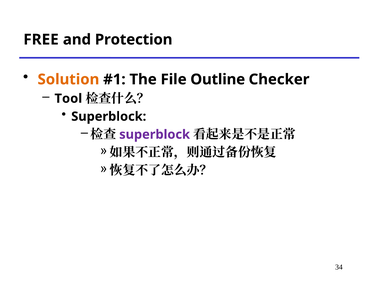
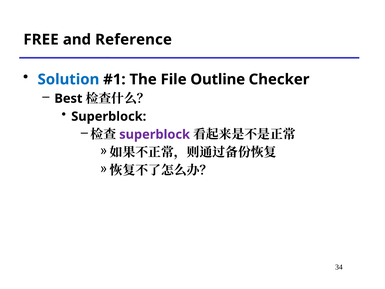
Protection: Protection -> Reference
Solution colour: orange -> blue
Tool: Tool -> Best
